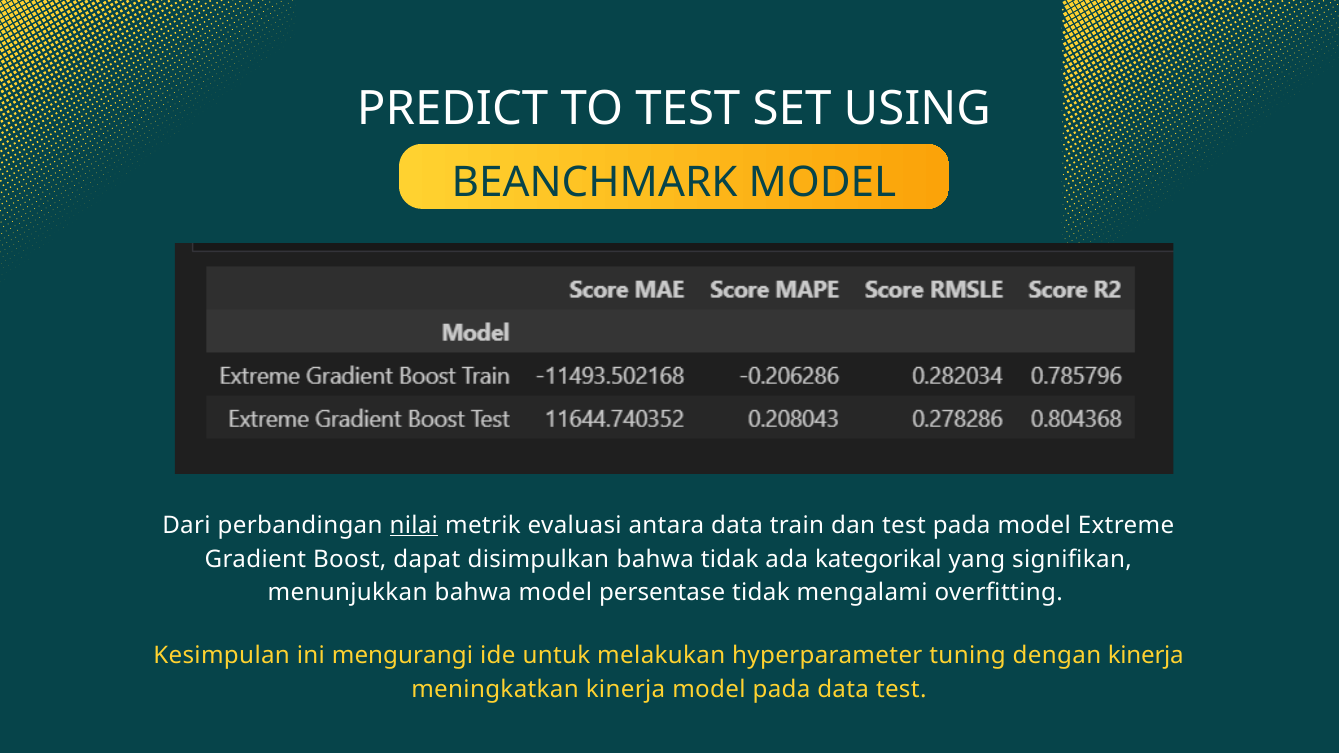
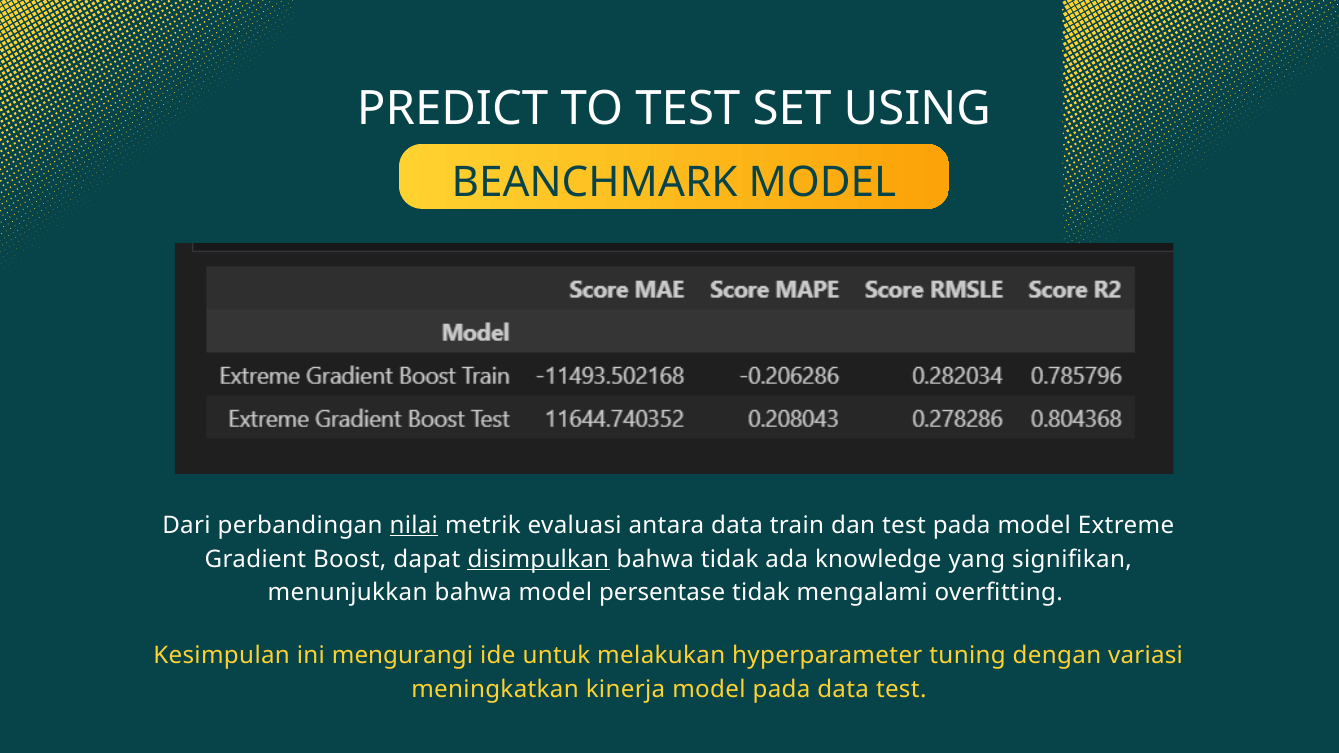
disimpulkan underline: none -> present
kategorikal: kategorikal -> knowledge
dengan kinerja: kinerja -> variasi
